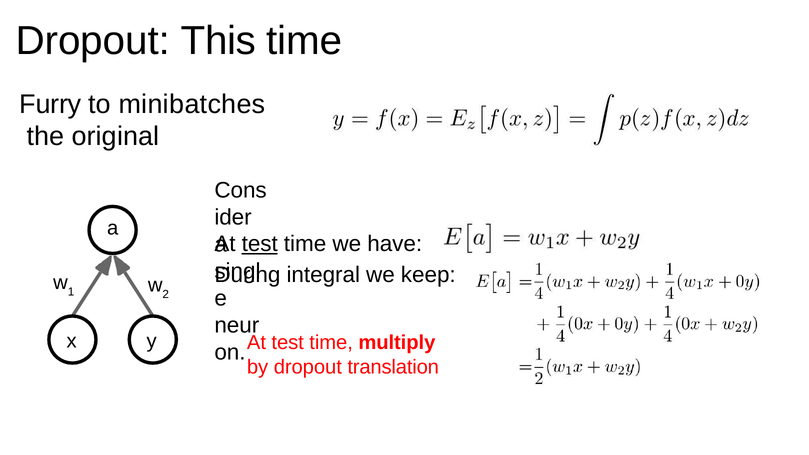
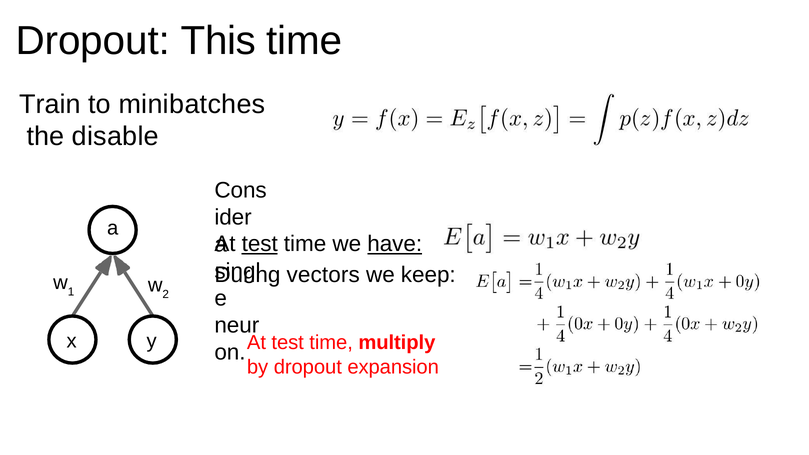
Furry: Furry -> Train
original: original -> disable
have underline: none -> present
integral: integral -> vectors
translation: translation -> expansion
